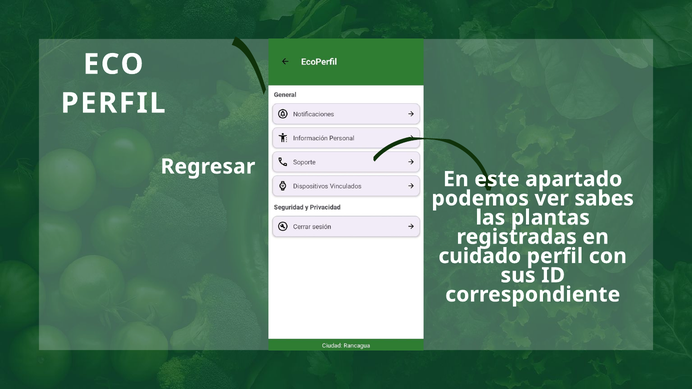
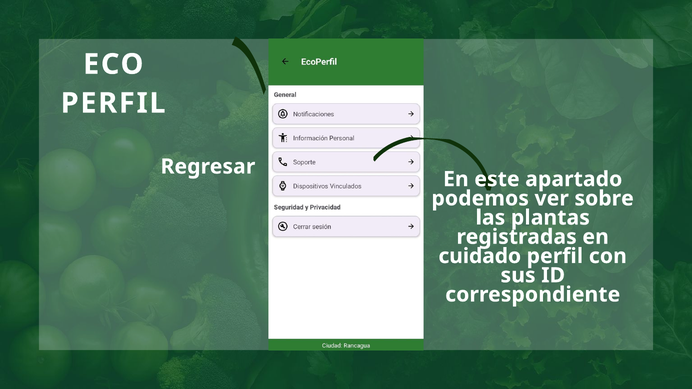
sabes: sabes -> sobre
